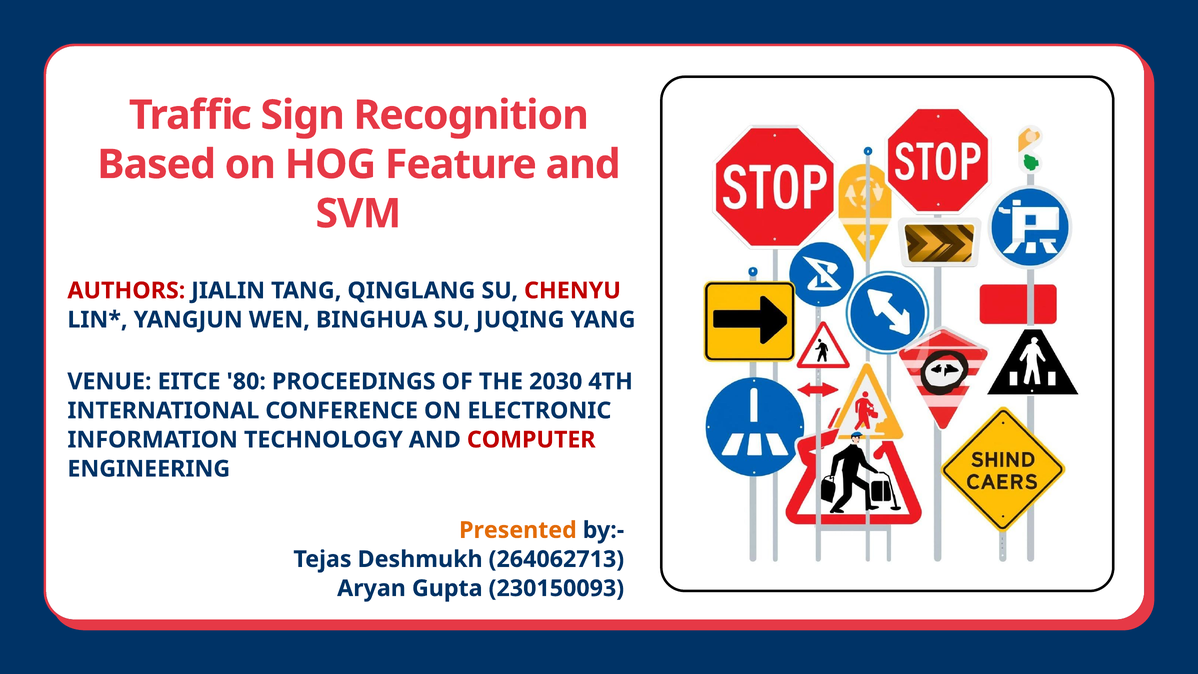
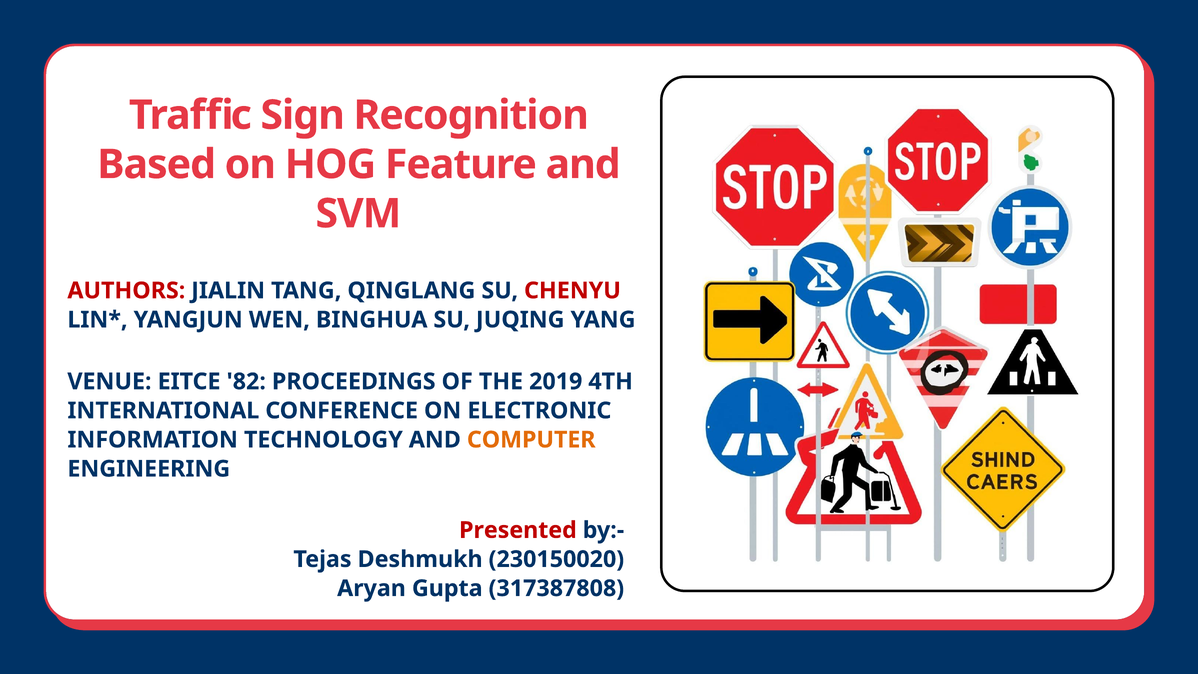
80: 80 -> 82
2030: 2030 -> 2019
COMPUTER colour: red -> orange
Presented colour: orange -> red
264062713: 264062713 -> 230150020
230150093: 230150093 -> 317387808
